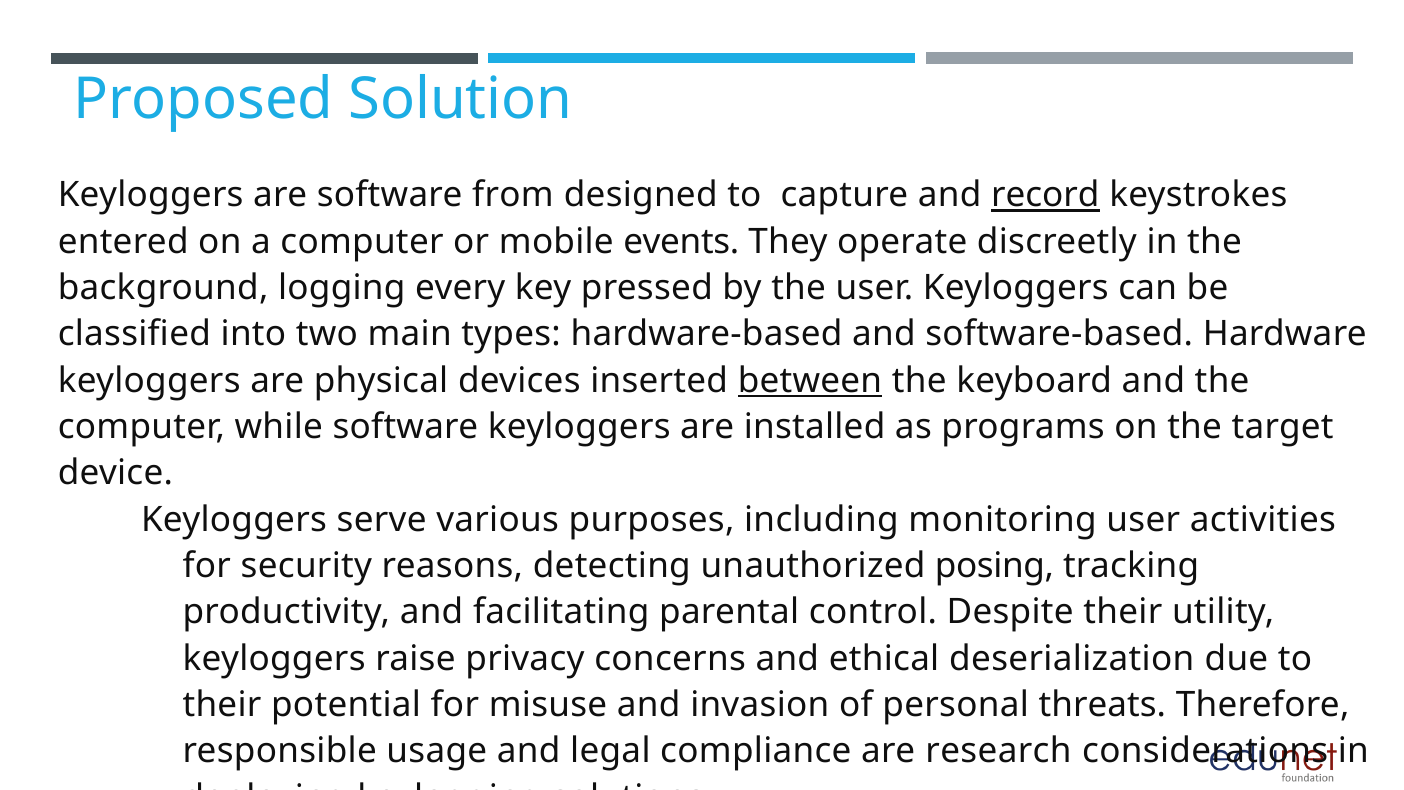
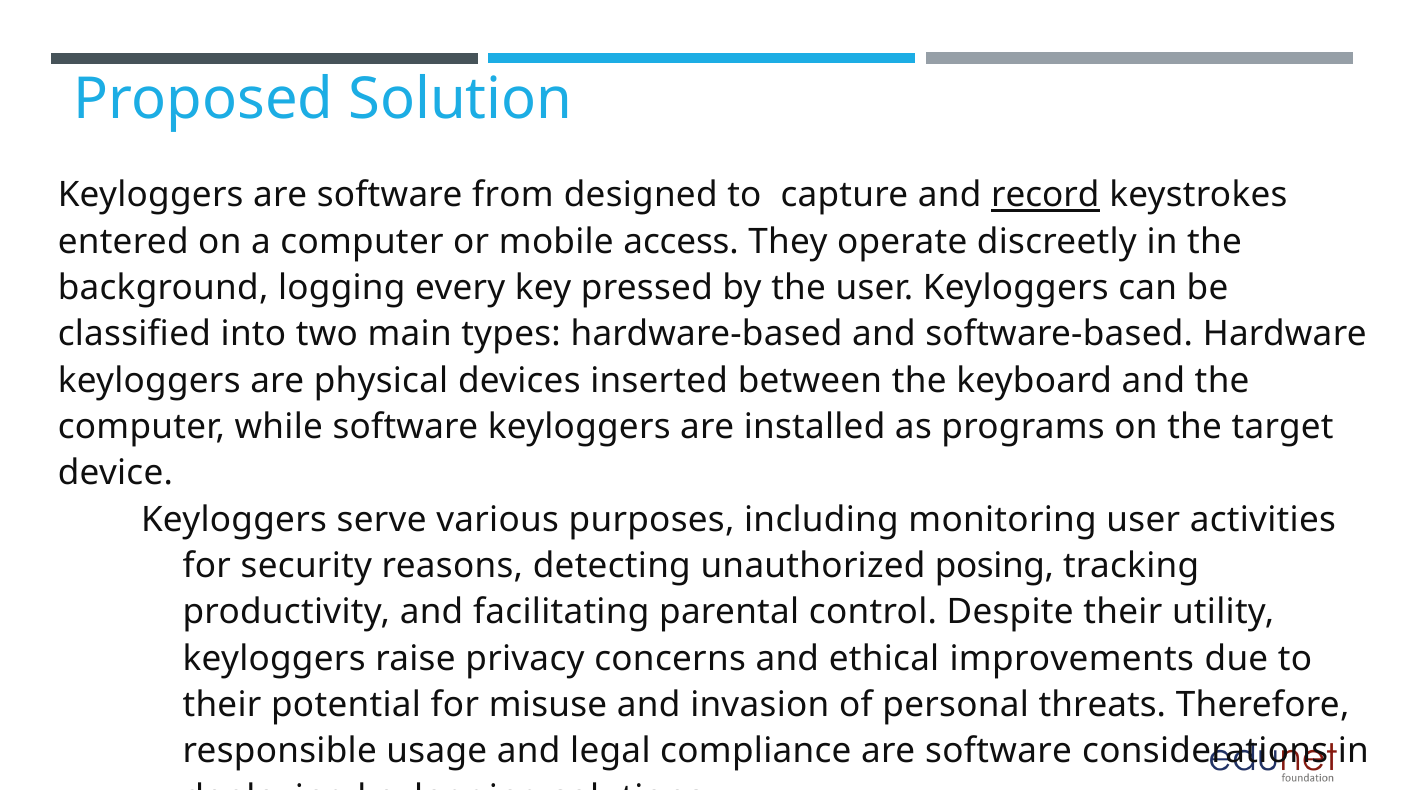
events: events -> access
between underline: present -> none
deserialization: deserialization -> improvements
compliance are research: research -> software
